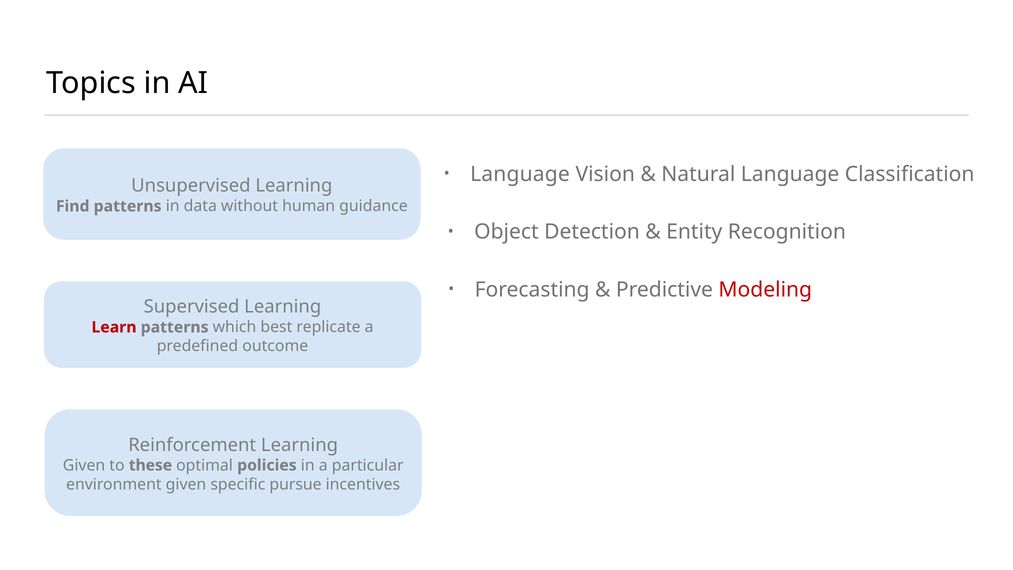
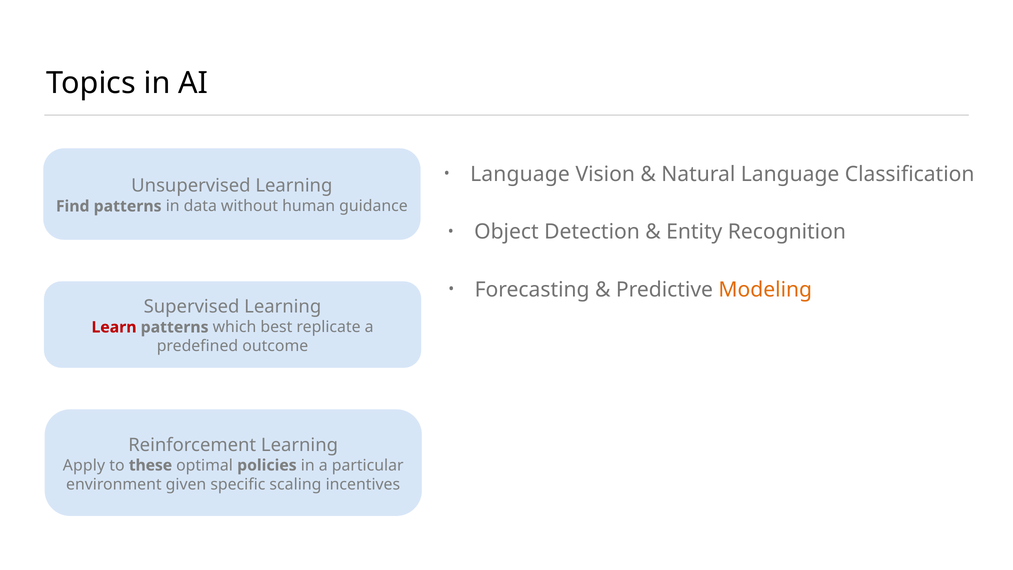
Modeling colour: red -> orange
Given at (84, 465): Given -> Apply
pursue: pursue -> scaling
